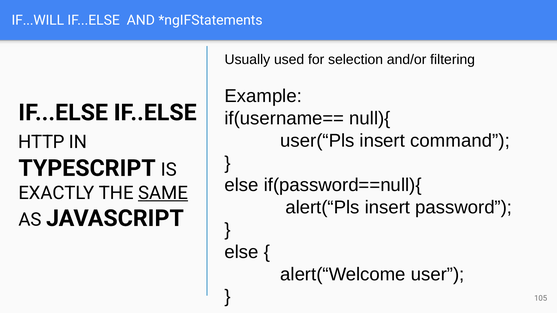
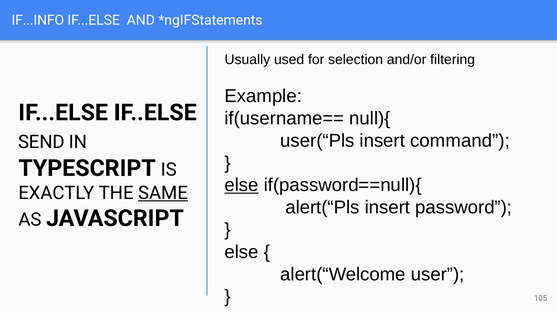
IF...WILL: IF...WILL -> IF...INFO
HTTP: HTTP -> SEND
else at (242, 185) underline: none -> present
